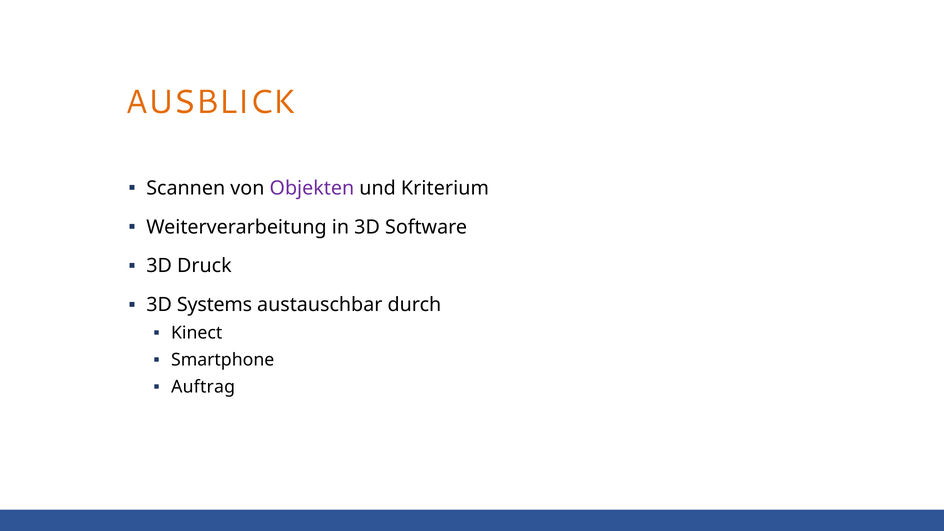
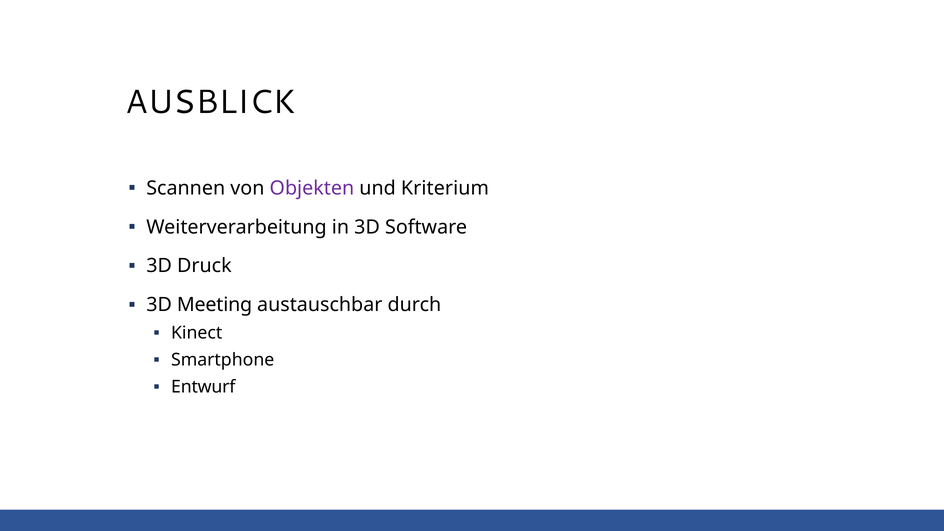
AUSBLICK colour: orange -> black
Systems: Systems -> Meeting
Auftrag: Auftrag -> Entwurf
